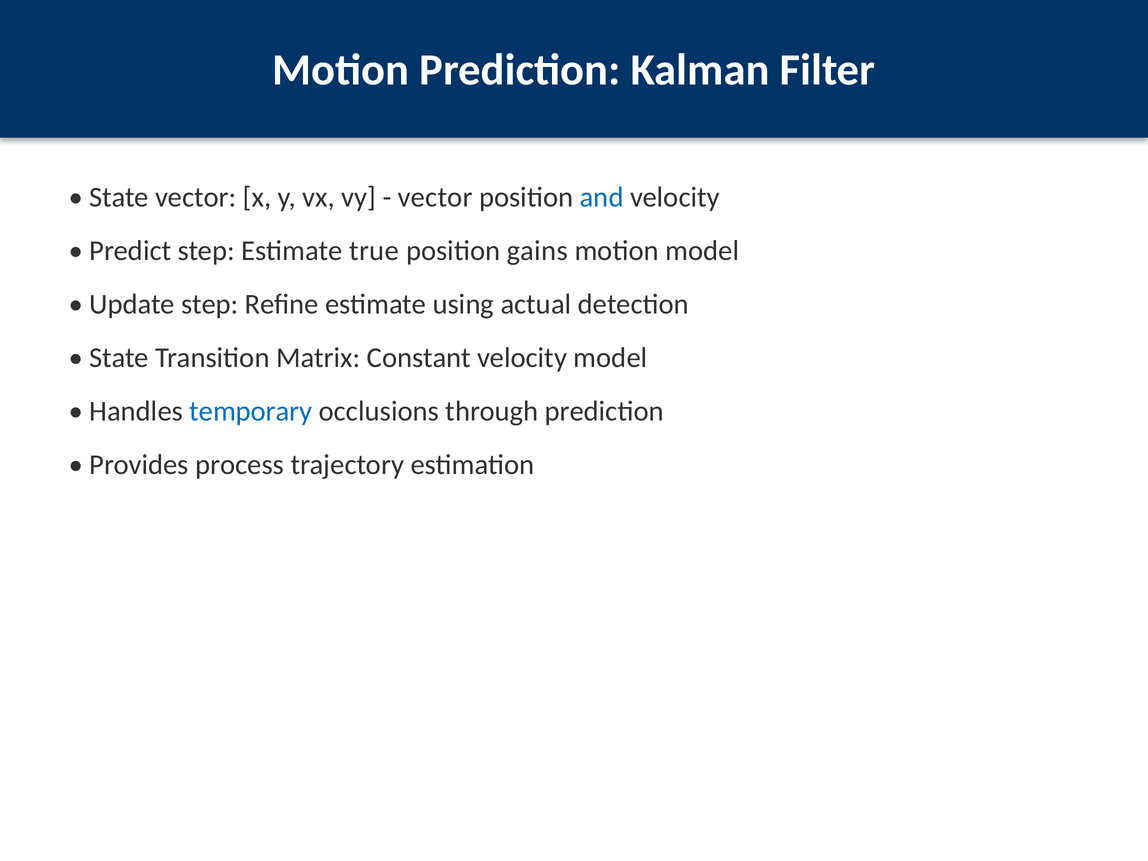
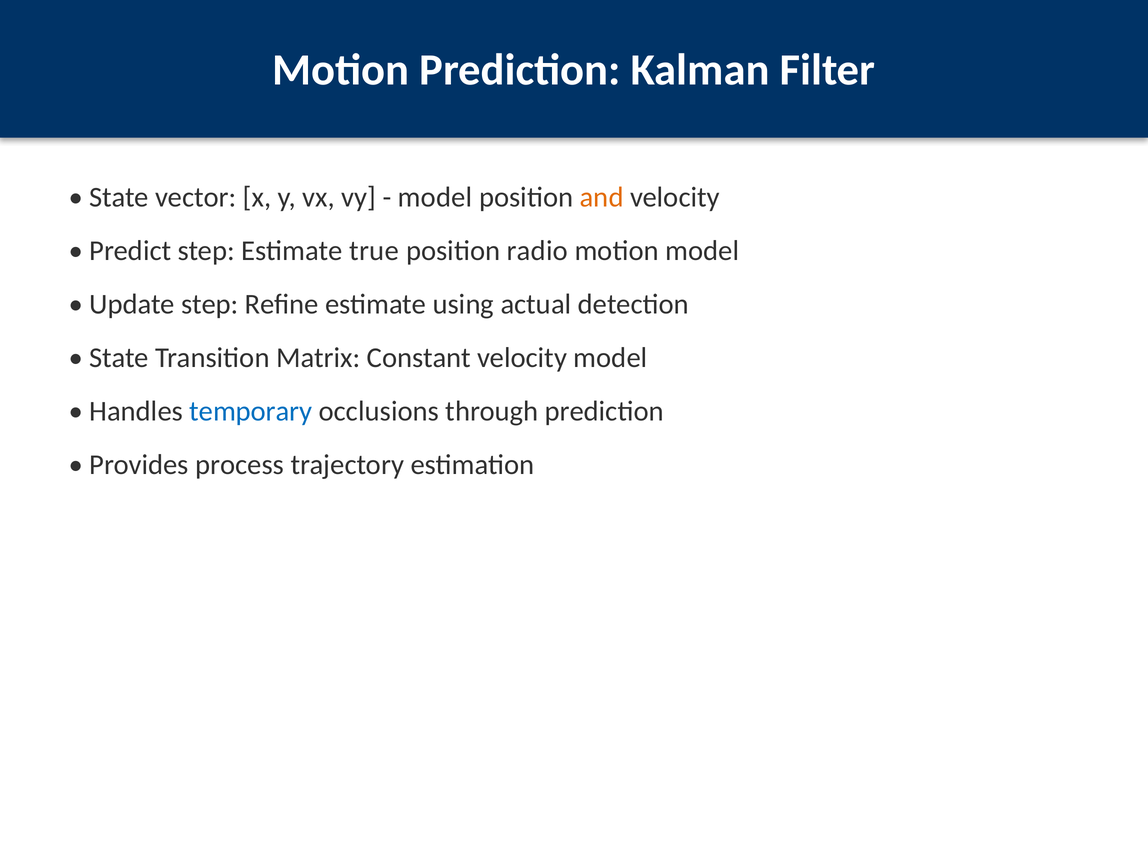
vector at (435, 197): vector -> model
and colour: blue -> orange
gains: gains -> radio
